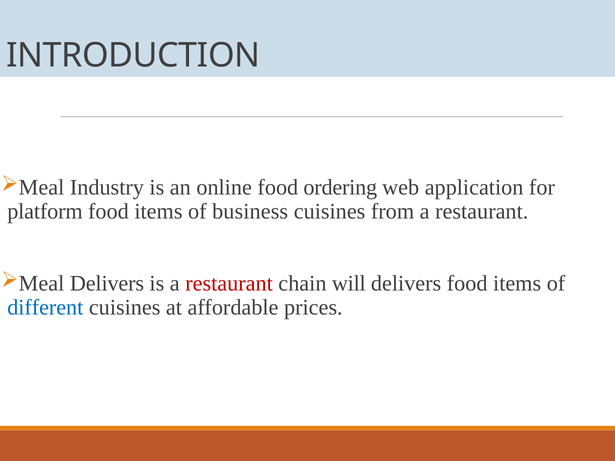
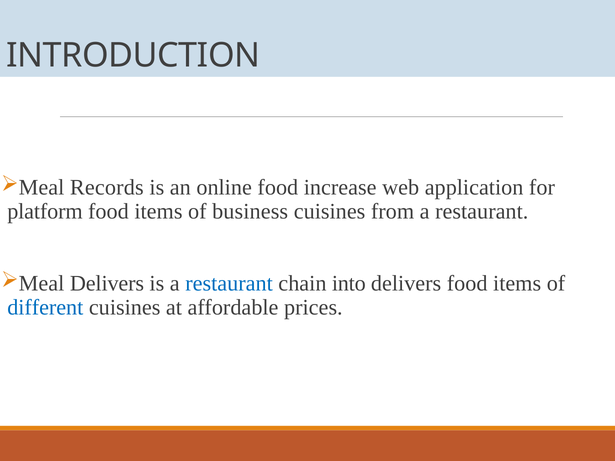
Industry: Industry -> Records
ordering: ordering -> increase
restaurant at (229, 284) colour: red -> blue
will: will -> into
